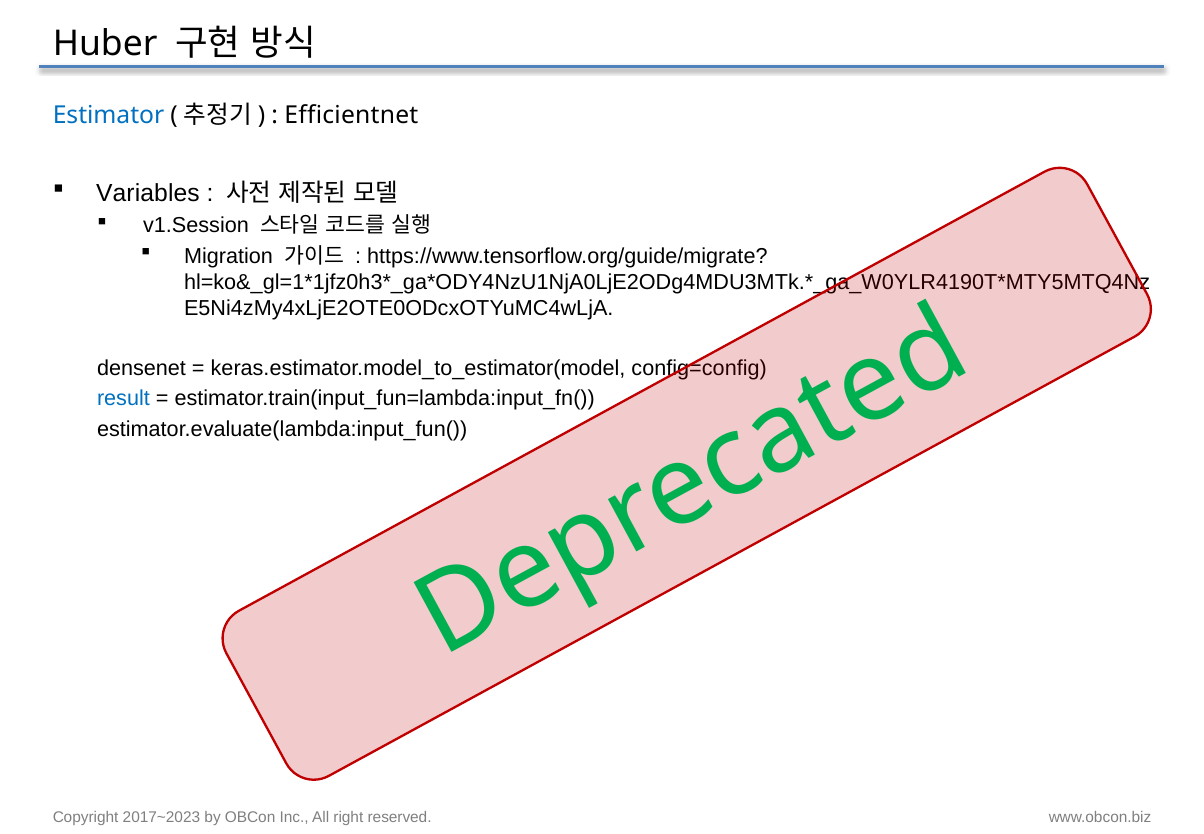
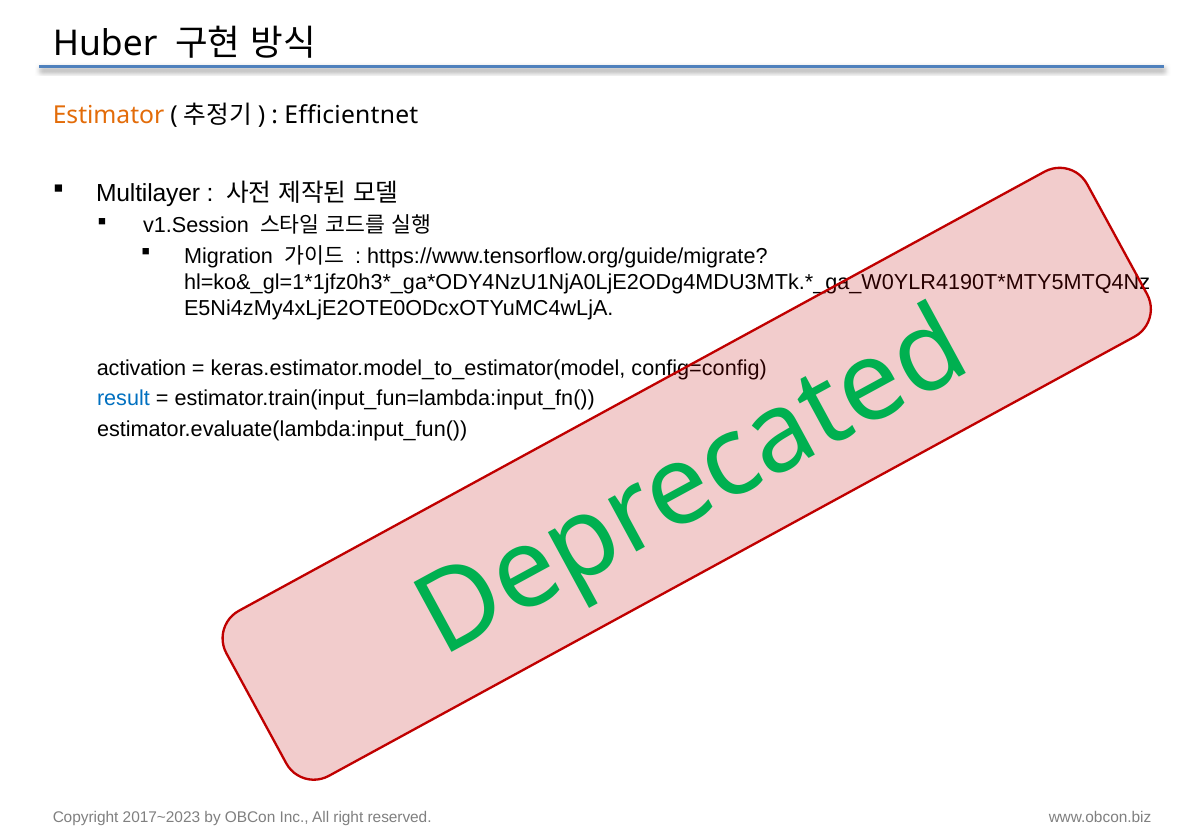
Estimator colour: blue -> orange
Variables: Variables -> Multilayer
densenet: densenet -> activation
